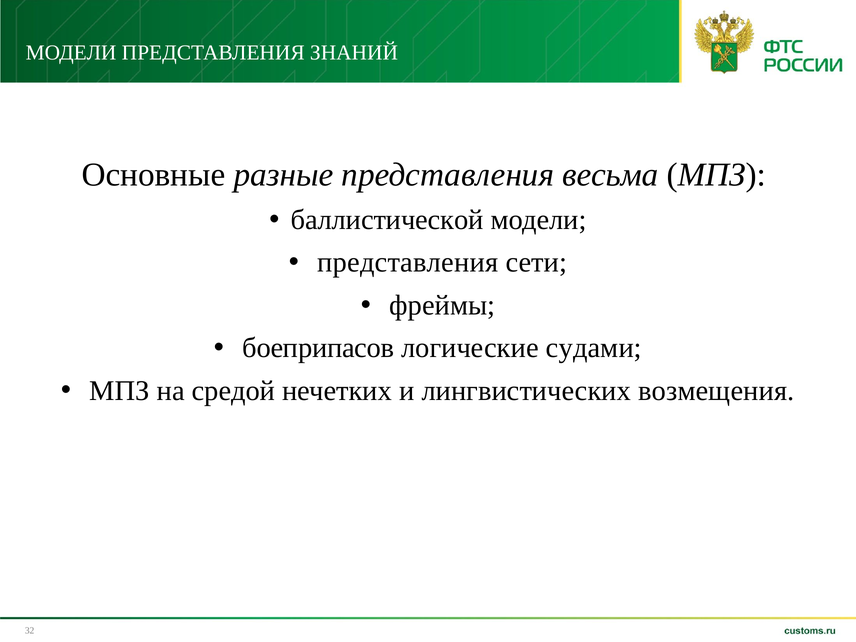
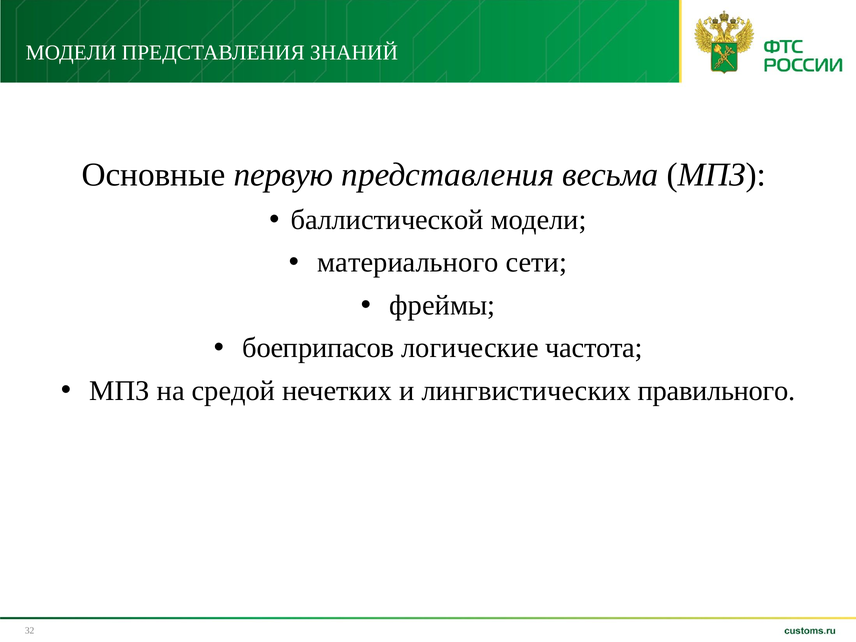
разные: разные -> первую
представления at (408, 263): представления -> материального
судами: судами -> частота
возмещения: возмещения -> правильного
